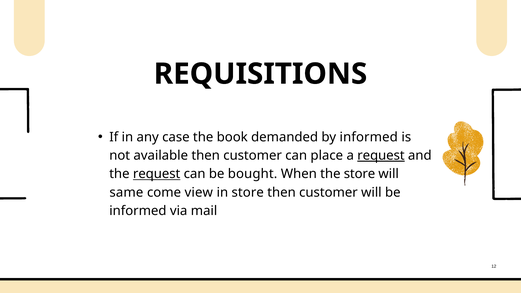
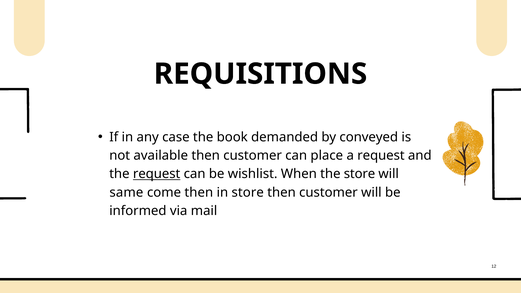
by informed: informed -> conveyed
request at (381, 156) underline: present -> none
bought: bought -> wishlist
come view: view -> then
